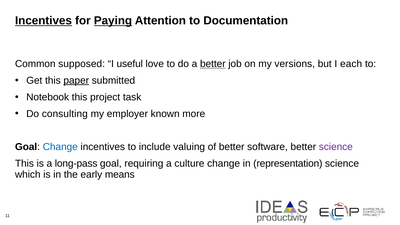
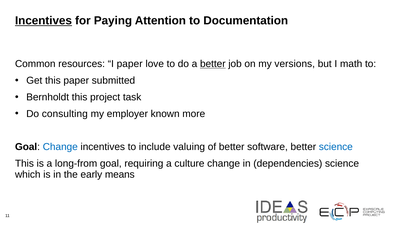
Paying underline: present -> none
supposed: supposed -> resources
I useful: useful -> paper
each: each -> math
paper at (76, 80) underline: present -> none
Notebook: Notebook -> Bernholdt
science at (336, 147) colour: purple -> blue
long-pass: long-pass -> long-from
representation: representation -> dependencies
